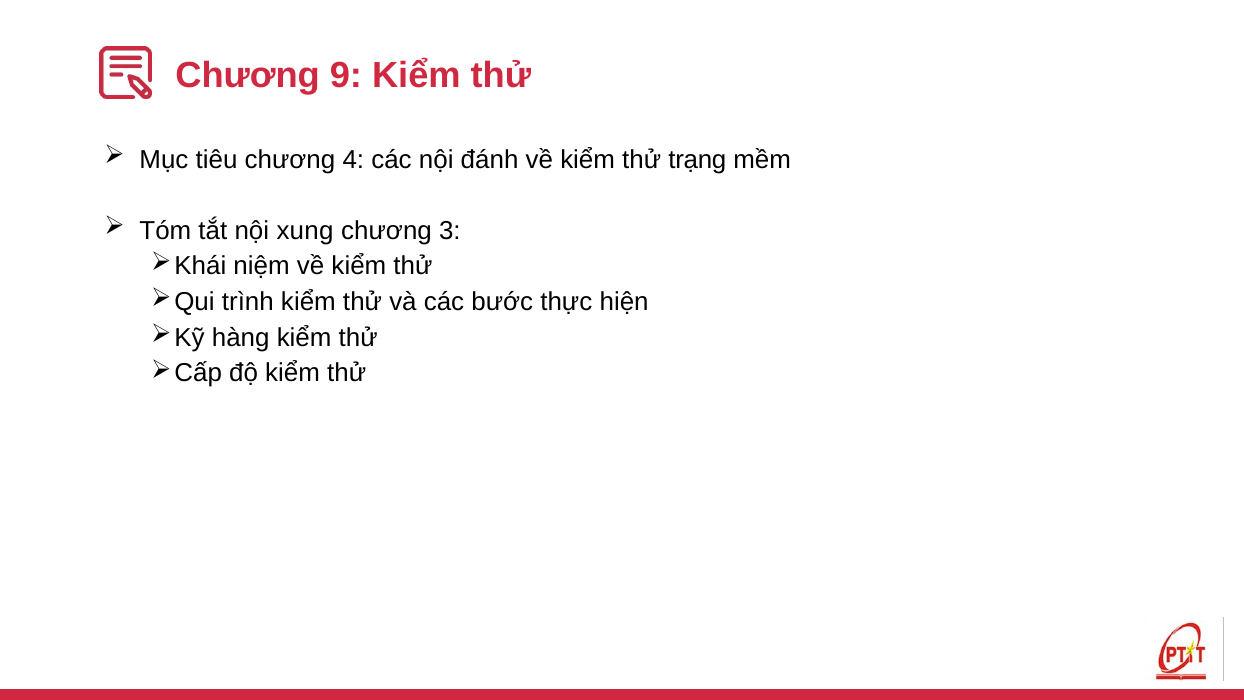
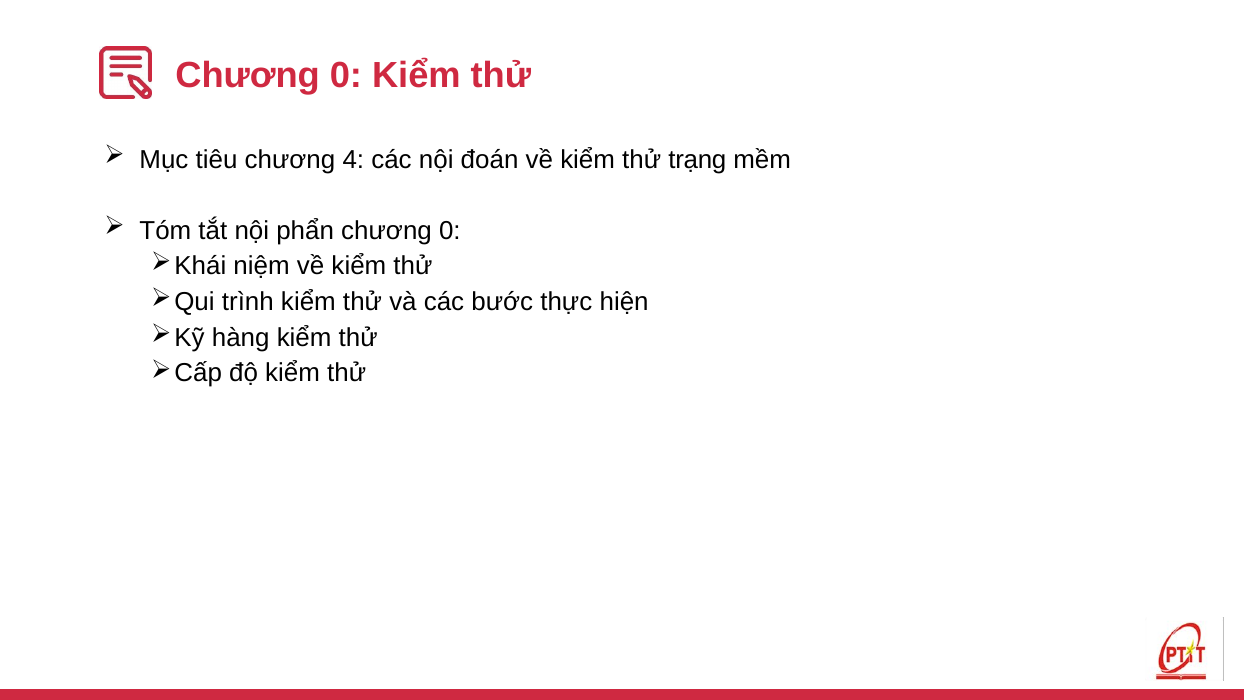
9 at (346, 75): 9 -> 0
đánh: đánh -> đoán
xung: xung -> phẩn
3 at (450, 230): 3 -> 0
